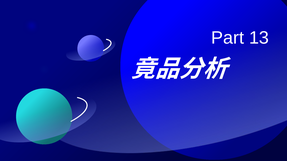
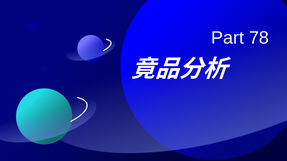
13: 13 -> 78
